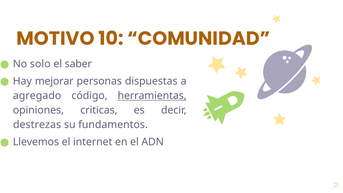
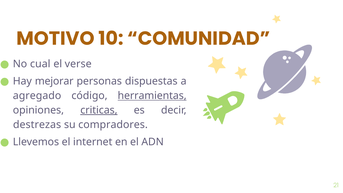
solo: solo -> cual
saber: saber -> verse
criticas underline: none -> present
fundamentos: fundamentos -> compradores
